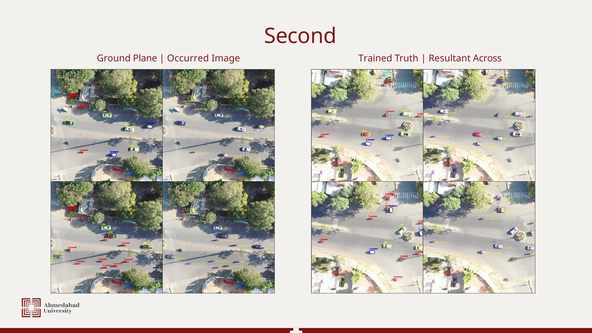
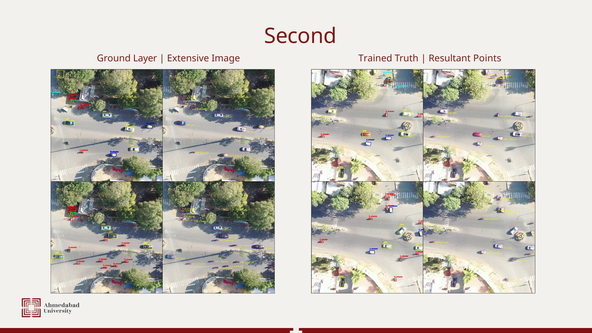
Plane: Plane -> Layer
Occurred: Occurred -> Extensive
Across: Across -> Points
